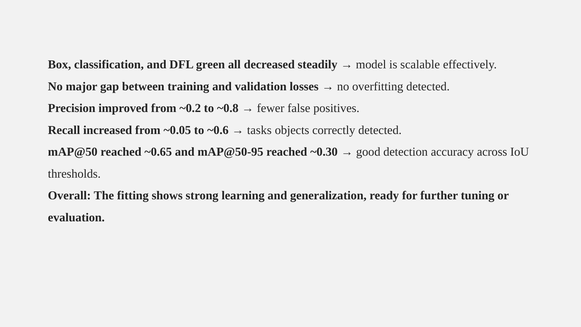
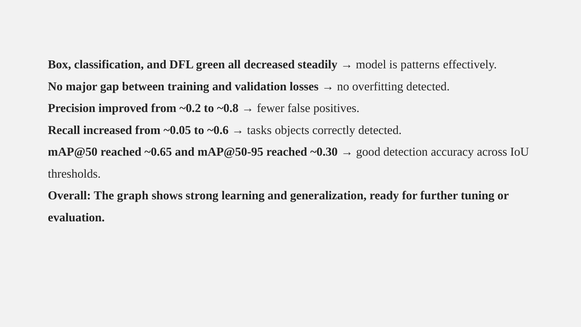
scalable: scalable -> patterns
fitting: fitting -> graph
